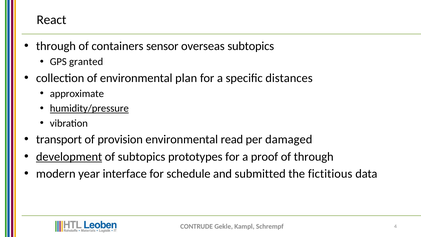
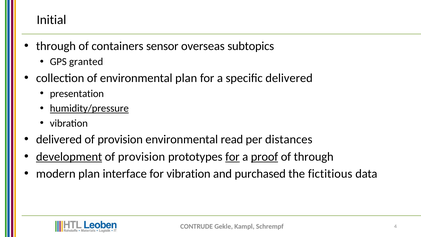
React: React -> Initial
specific distances: distances -> delivered
approximate: approximate -> presentation
transport at (59, 139): transport -> delivered
damaged: damaged -> distances
subtopics at (142, 157): subtopics -> provision
for at (232, 157) underline: none -> present
proof underline: none -> present
modern year: year -> plan
for schedule: schedule -> vibration
submitted: submitted -> purchased
